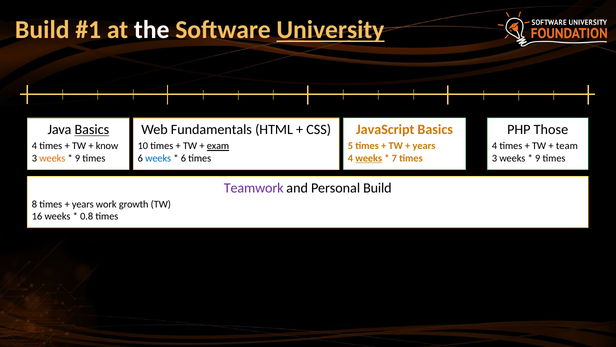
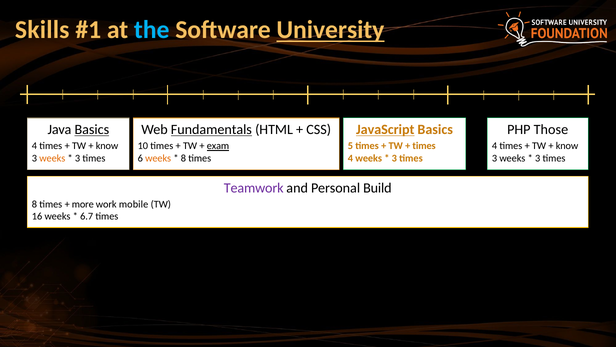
Build at (42, 30): Build -> Skills
the colour: white -> light blue
JavaScript underline: none -> present
Fundamentals underline: none -> present
years at (424, 146): years -> times
team at (567, 146): team -> know
weeks at (369, 158) underline: present -> none
7 at (394, 158): 7 -> 3
9 at (538, 158): 9 -> 3
9 at (78, 158): 9 -> 3
weeks at (158, 158) colour: blue -> orange
6 at (183, 158): 6 -> 8
years at (83, 204): years -> more
growth: growth -> mobile
0.8: 0.8 -> 6.7
